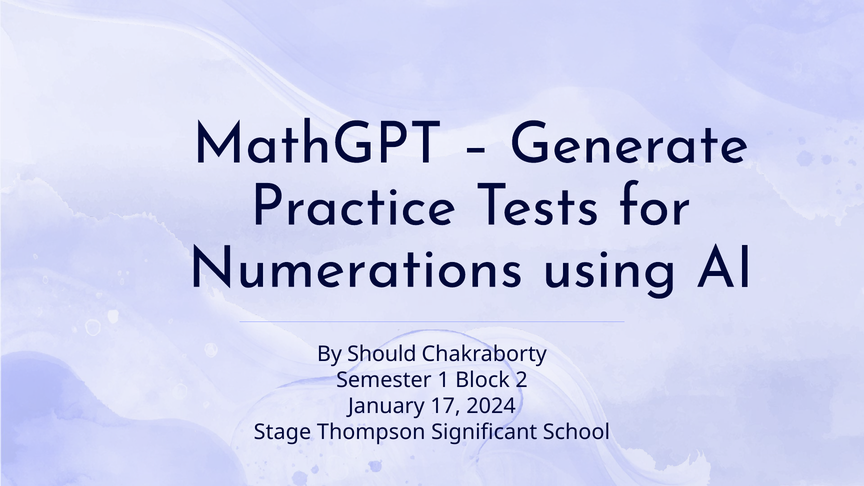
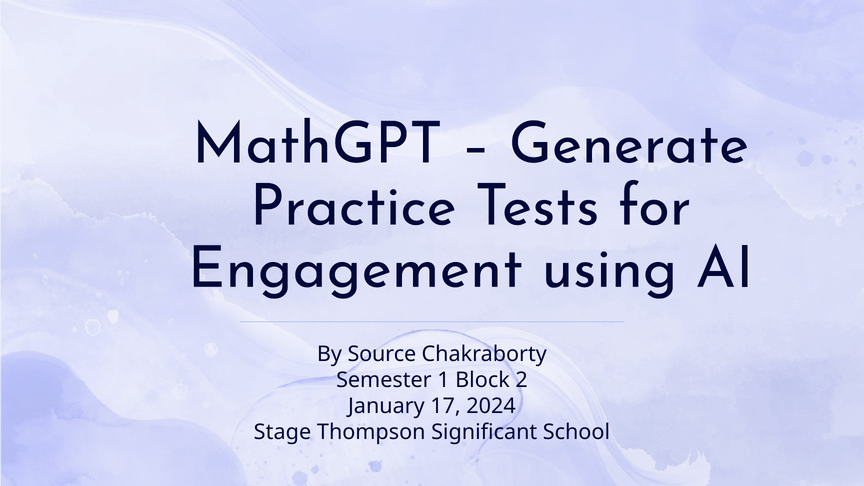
Numerations: Numerations -> Engagement
Should: Should -> Source
